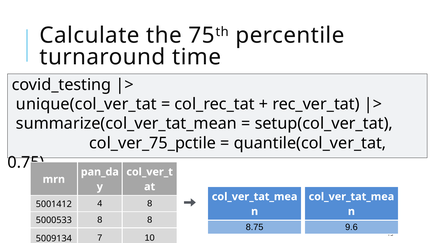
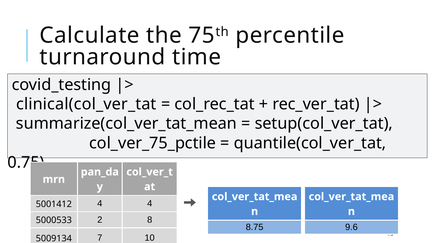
unique(col_ver_tat: unique(col_ver_tat -> clinical(col_ver_tat
4 8: 8 -> 4
5000533 8: 8 -> 2
